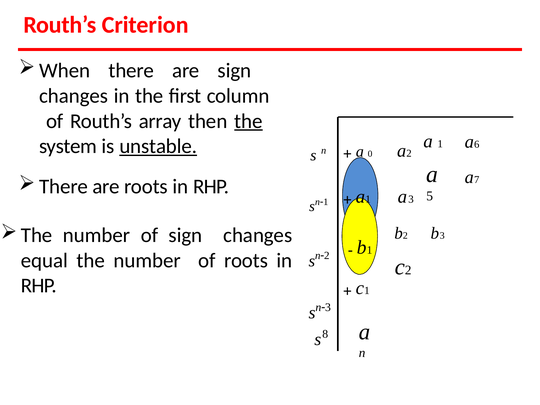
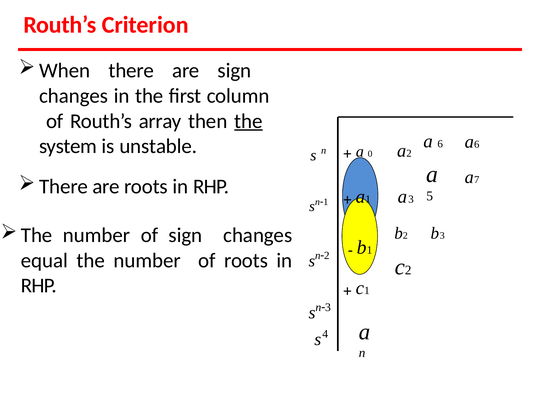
1 at (440, 144): 1 -> 6
unstable underline: present -> none
8: 8 -> 4
